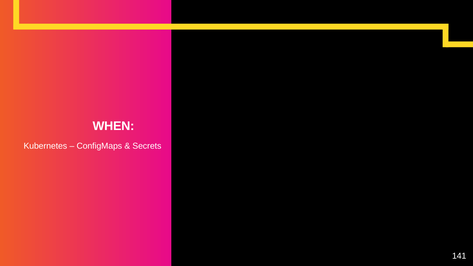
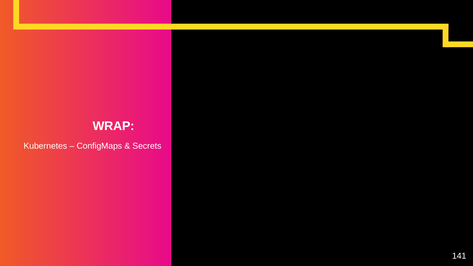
WHEN: WHEN -> WRAP
